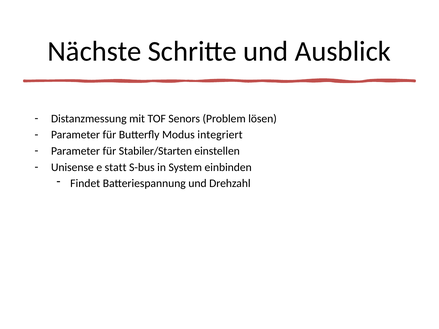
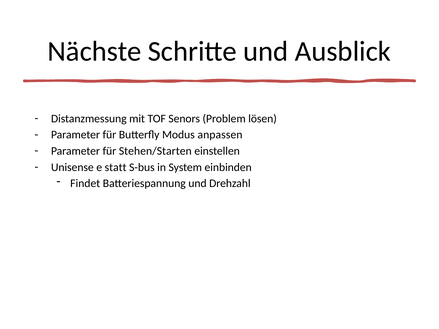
integriert: integriert -> anpassen
Stabiler/Starten: Stabiler/Starten -> Stehen/Starten
